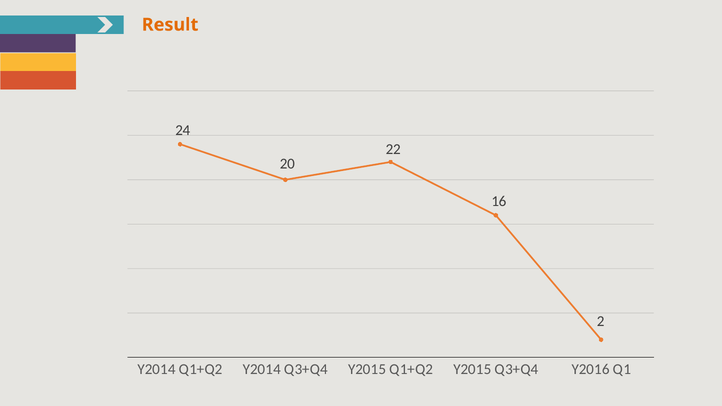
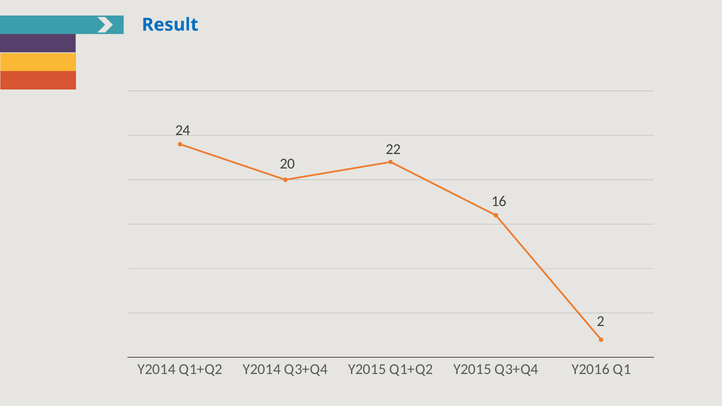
Result colour: orange -> blue
